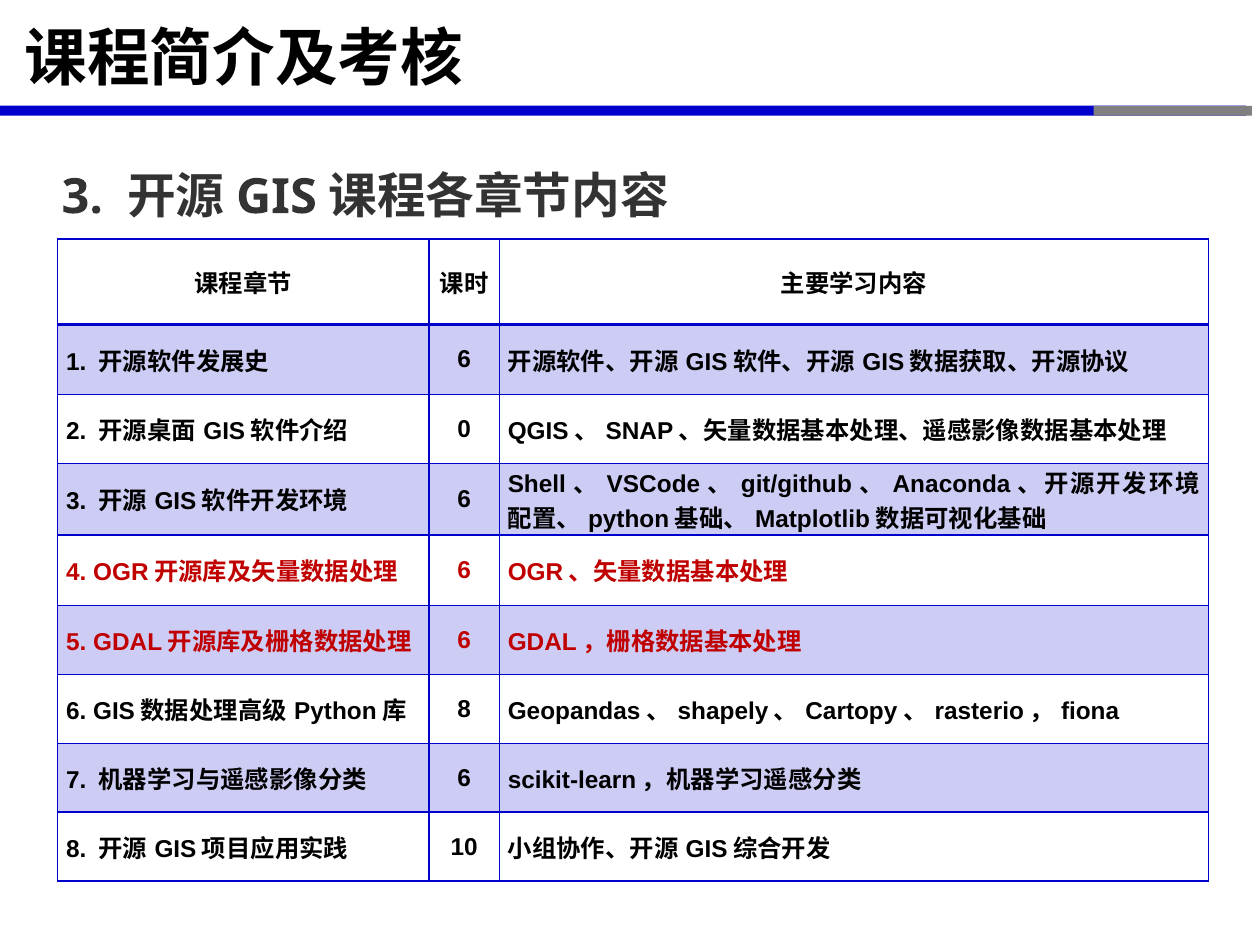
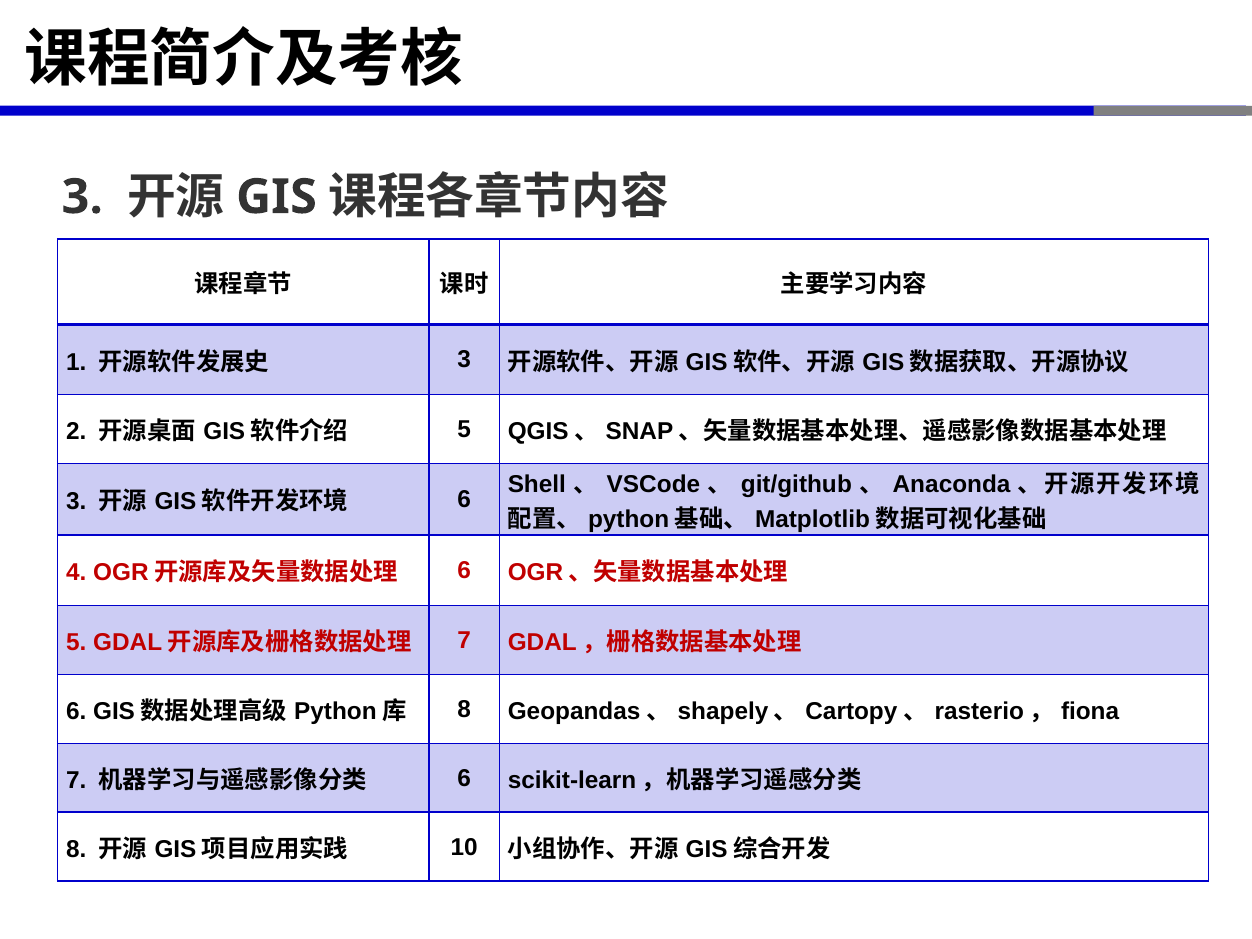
6 at (464, 360): 6 -> 3
0 at (464, 430): 0 -> 5
6 at (464, 640): 6 -> 7
